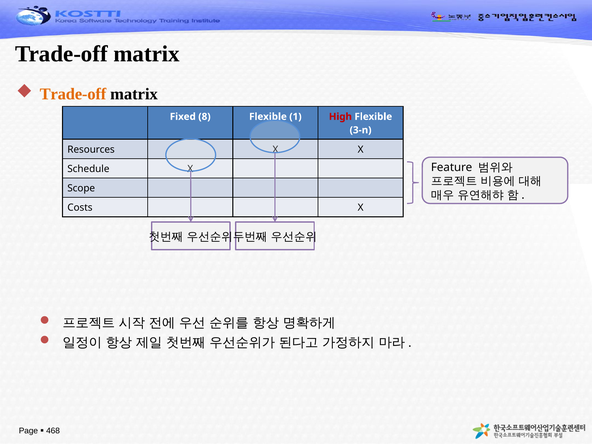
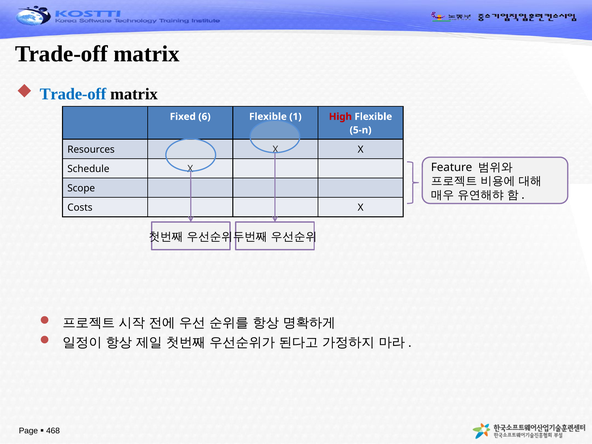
Trade-off at (73, 94) colour: orange -> blue
8: 8 -> 6
3-n: 3-n -> 5-n
